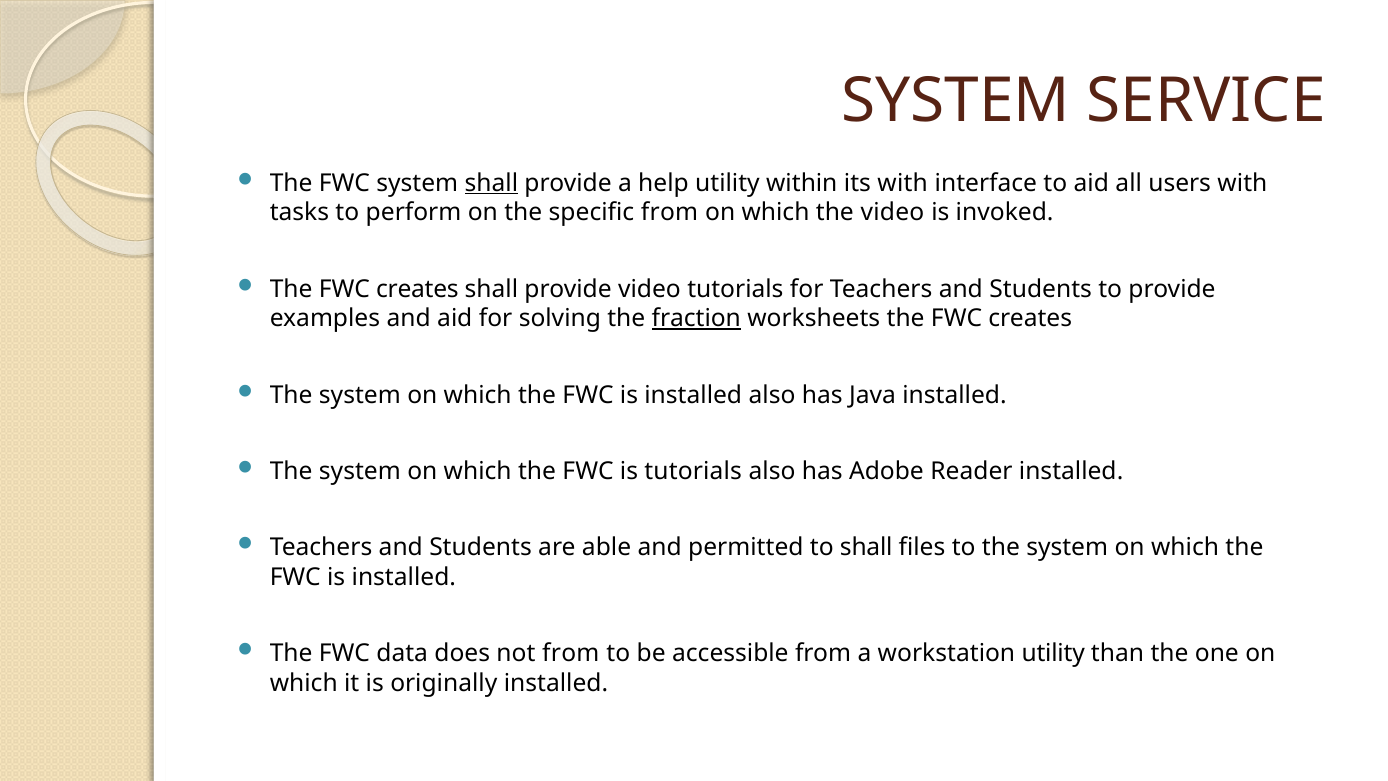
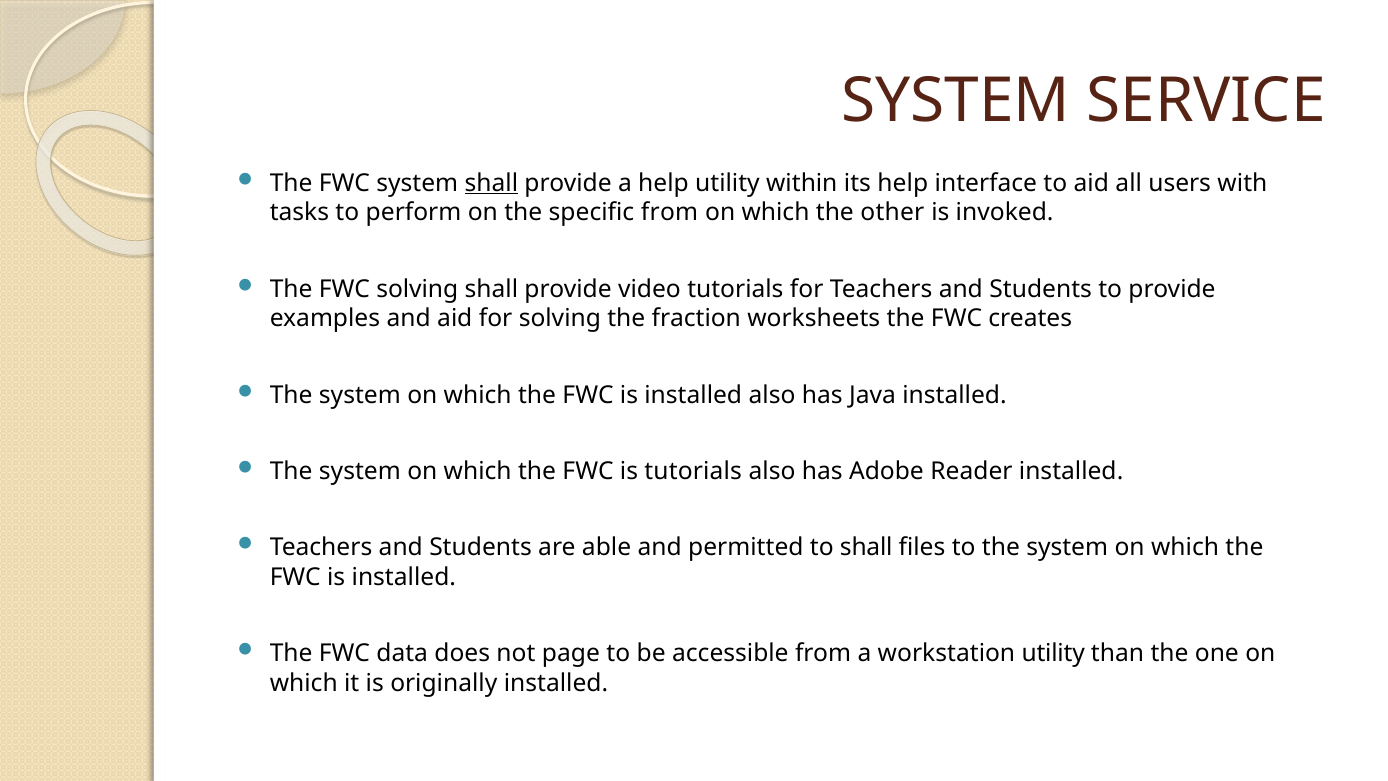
its with: with -> help
the video: video -> other
creates at (417, 289): creates -> solving
fraction underline: present -> none
not from: from -> page
